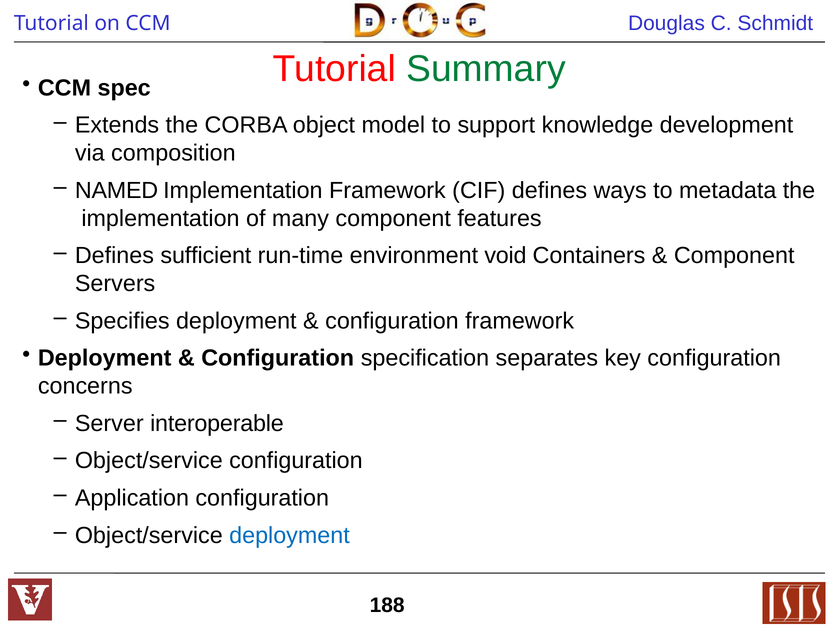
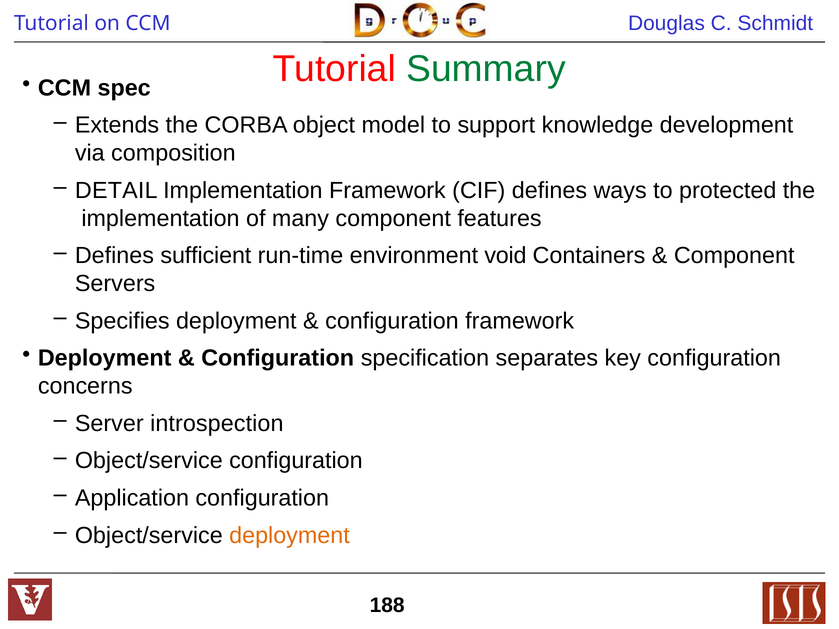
NAMED: NAMED -> DETAIL
metadata: metadata -> protected
interoperable: interoperable -> introspection
deployment at (289, 536) colour: blue -> orange
